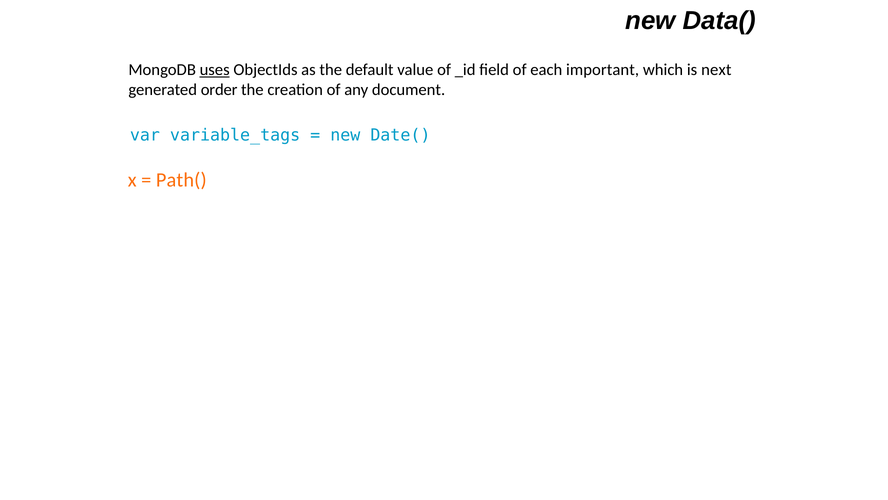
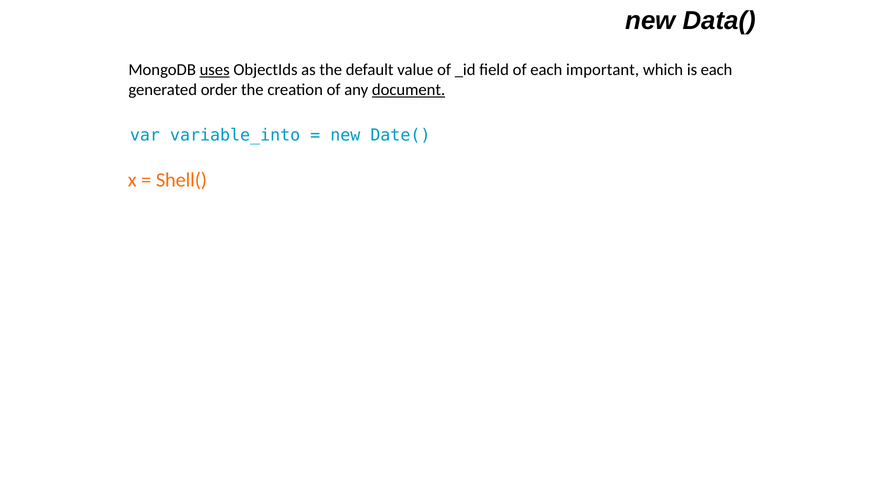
is next: next -> each
document underline: none -> present
variable_tags: variable_tags -> variable_into
Path(: Path( -> Shell(
